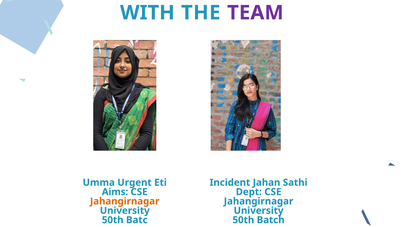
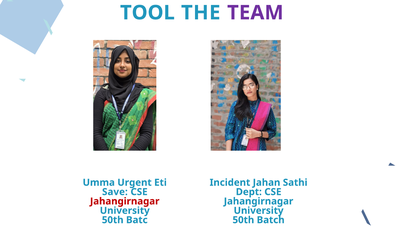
WITH: WITH -> TOOL
Aims: Aims -> Save
Jahangirnagar at (125, 201) colour: orange -> red
